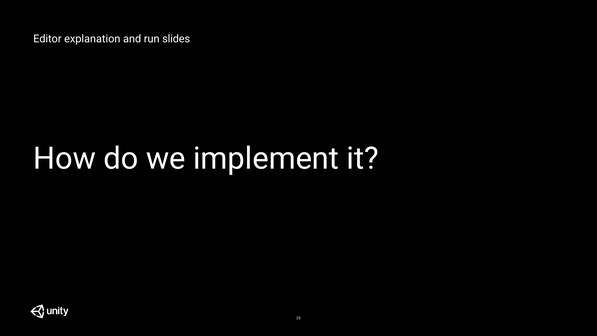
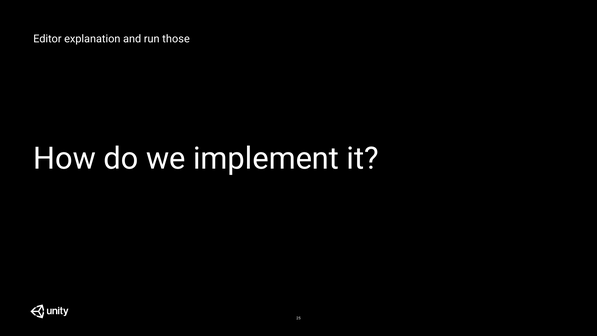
slides: slides -> those
